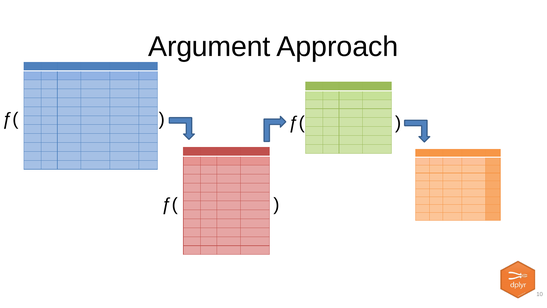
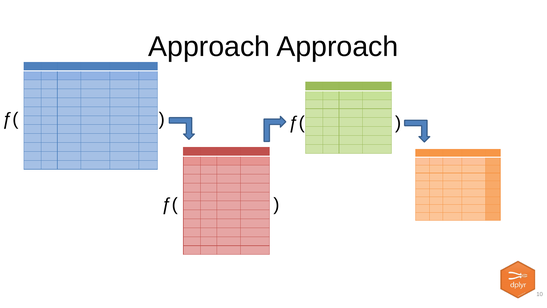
Argument at (209, 47): Argument -> Approach
